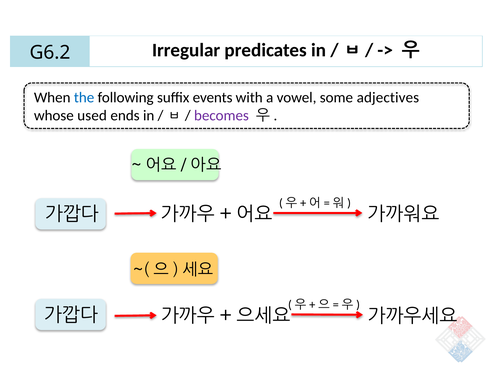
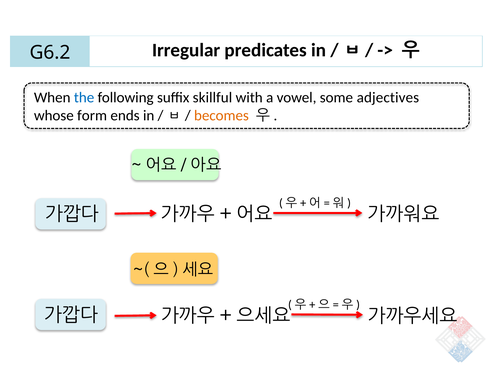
events: events -> skillful
used: used -> form
becomes colour: purple -> orange
